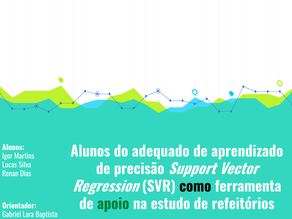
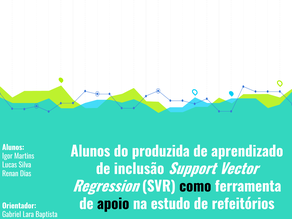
adequado: adequado -> produzida
precisão: precisão -> inclusão
apoio colour: green -> black
